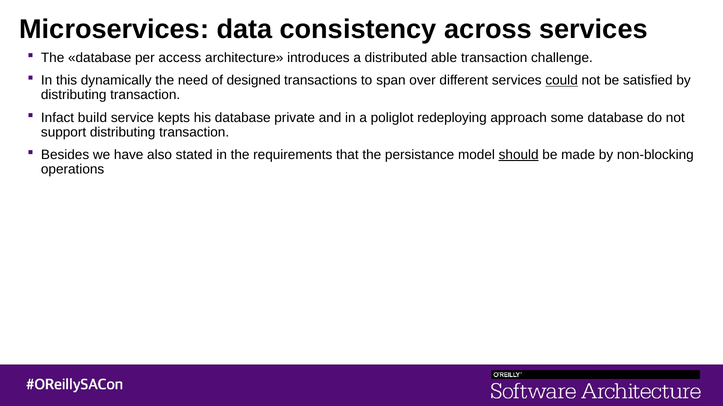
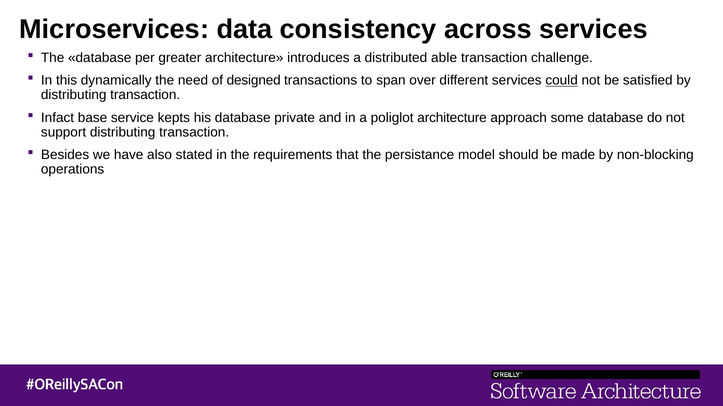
access: access -> greater
build: build -> base
poliglot redeploying: redeploying -> architecture
should underline: present -> none
